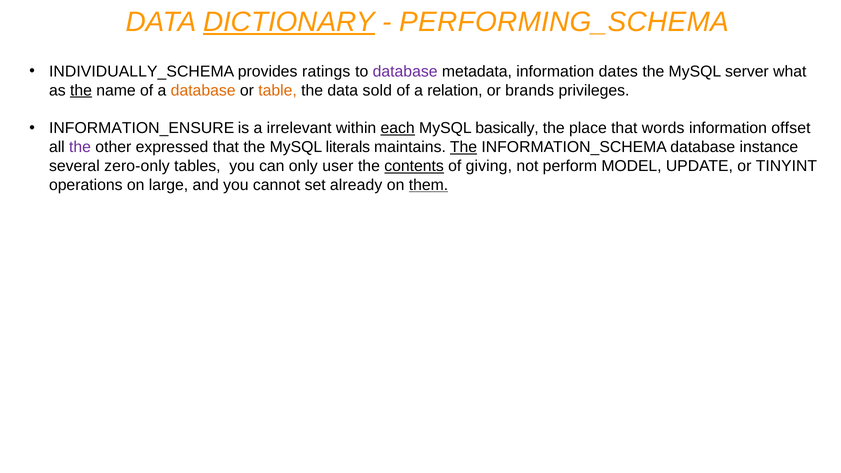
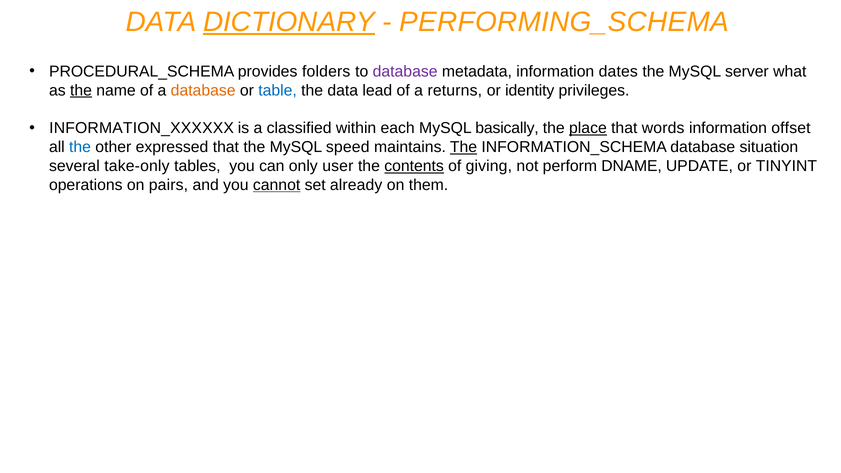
INDIVIDUALLY_SCHEMA: INDIVIDUALLY_SCHEMA -> PROCEDURAL_SCHEMA
ratings: ratings -> folders
table colour: orange -> blue
sold: sold -> lead
relation: relation -> returns
brands: brands -> identity
INFORMATION_ENSURE: INFORMATION_ENSURE -> INFORMATION_XXXXXX
irrelevant: irrelevant -> classified
each underline: present -> none
place underline: none -> present
the at (80, 147) colour: purple -> blue
literals: literals -> speed
instance: instance -> situation
zero-only: zero-only -> take-only
MODEL: MODEL -> DNAME
large: large -> pairs
cannot underline: none -> present
them underline: present -> none
